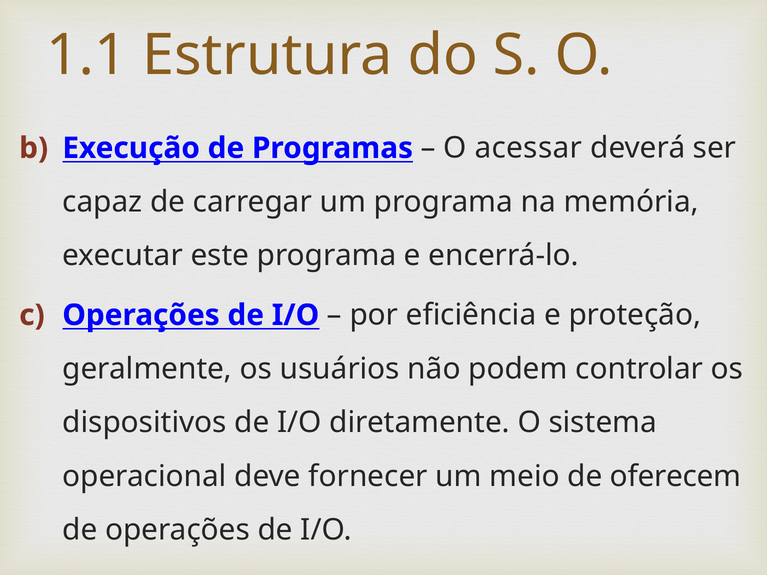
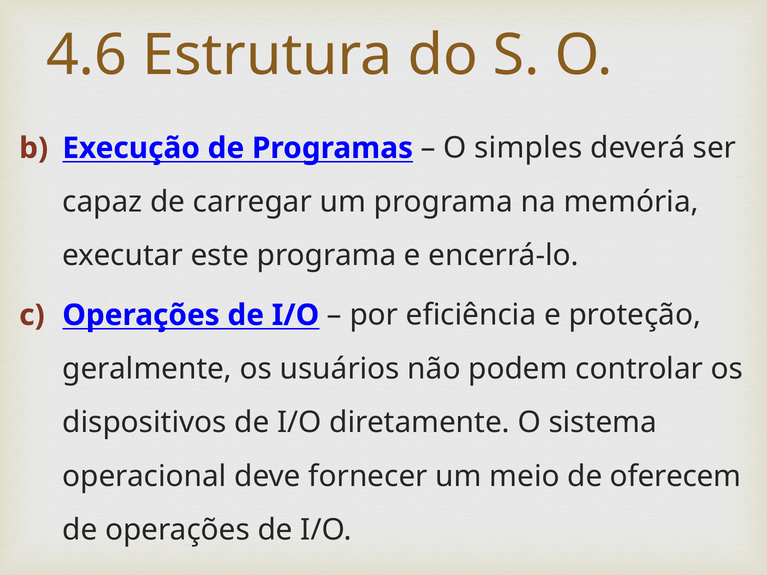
1.1: 1.1 -> 4.6
acessar: acessar -> simples
